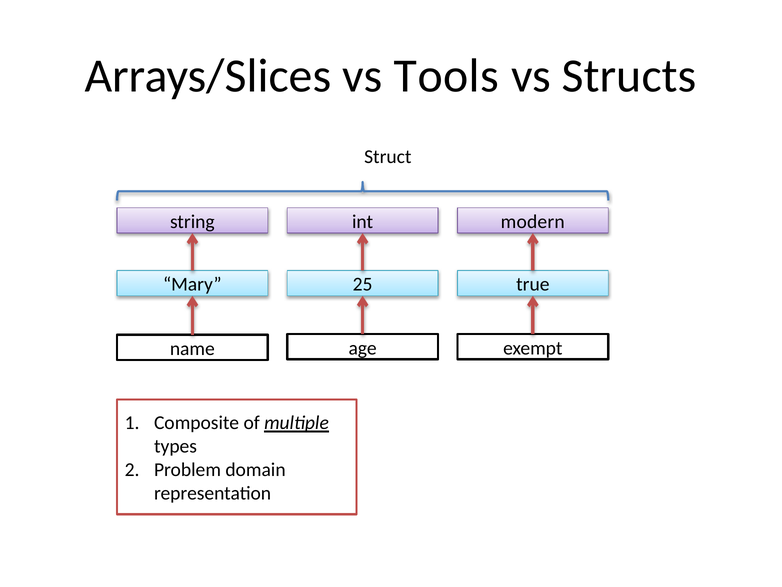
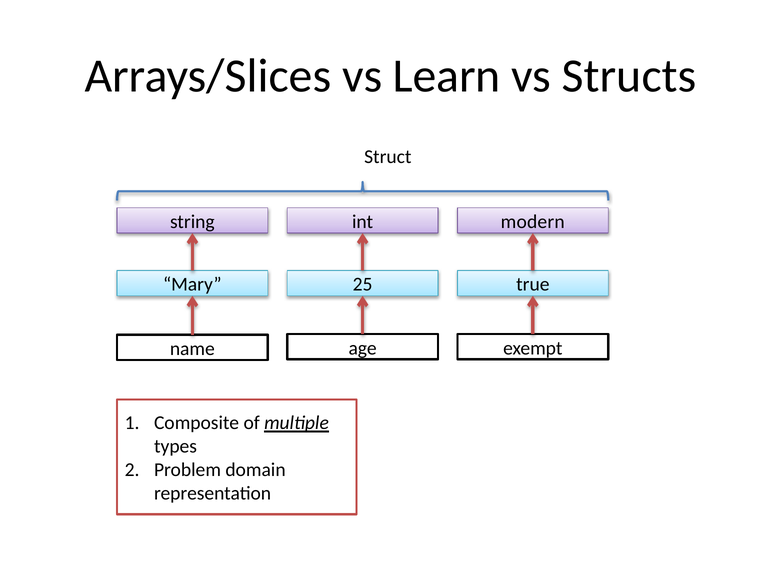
Tools: Tools -> Learn
